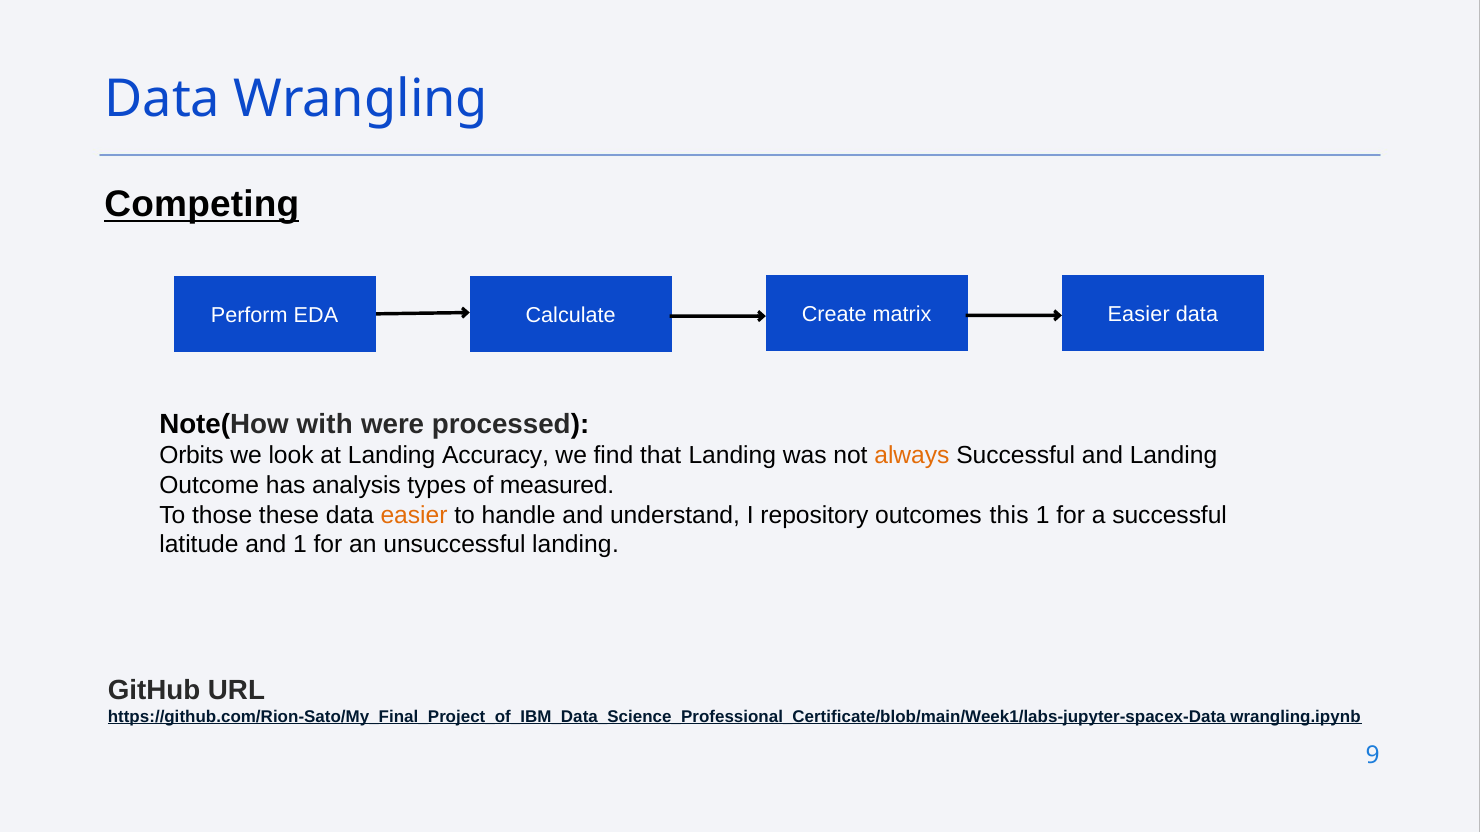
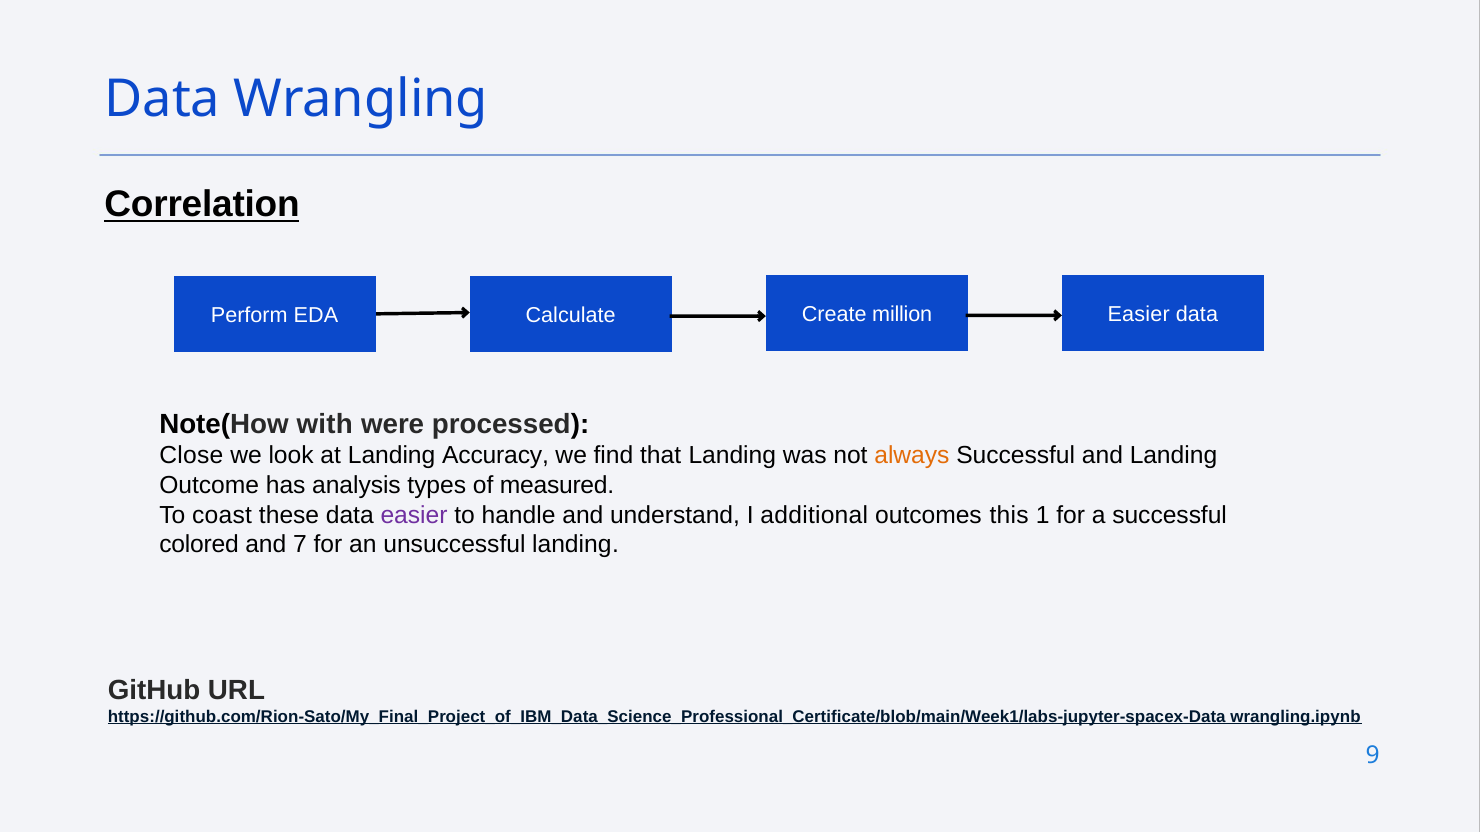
Competing: Competing -> Correlation
matrix: matrix -> million
Orbits: Orbits -> Close
those: those -> coast
easier at (414, 515) colour: orange -> purple
repository: repository -> additional
latitude: latitude -> colored
and 1: 1 -> 7
